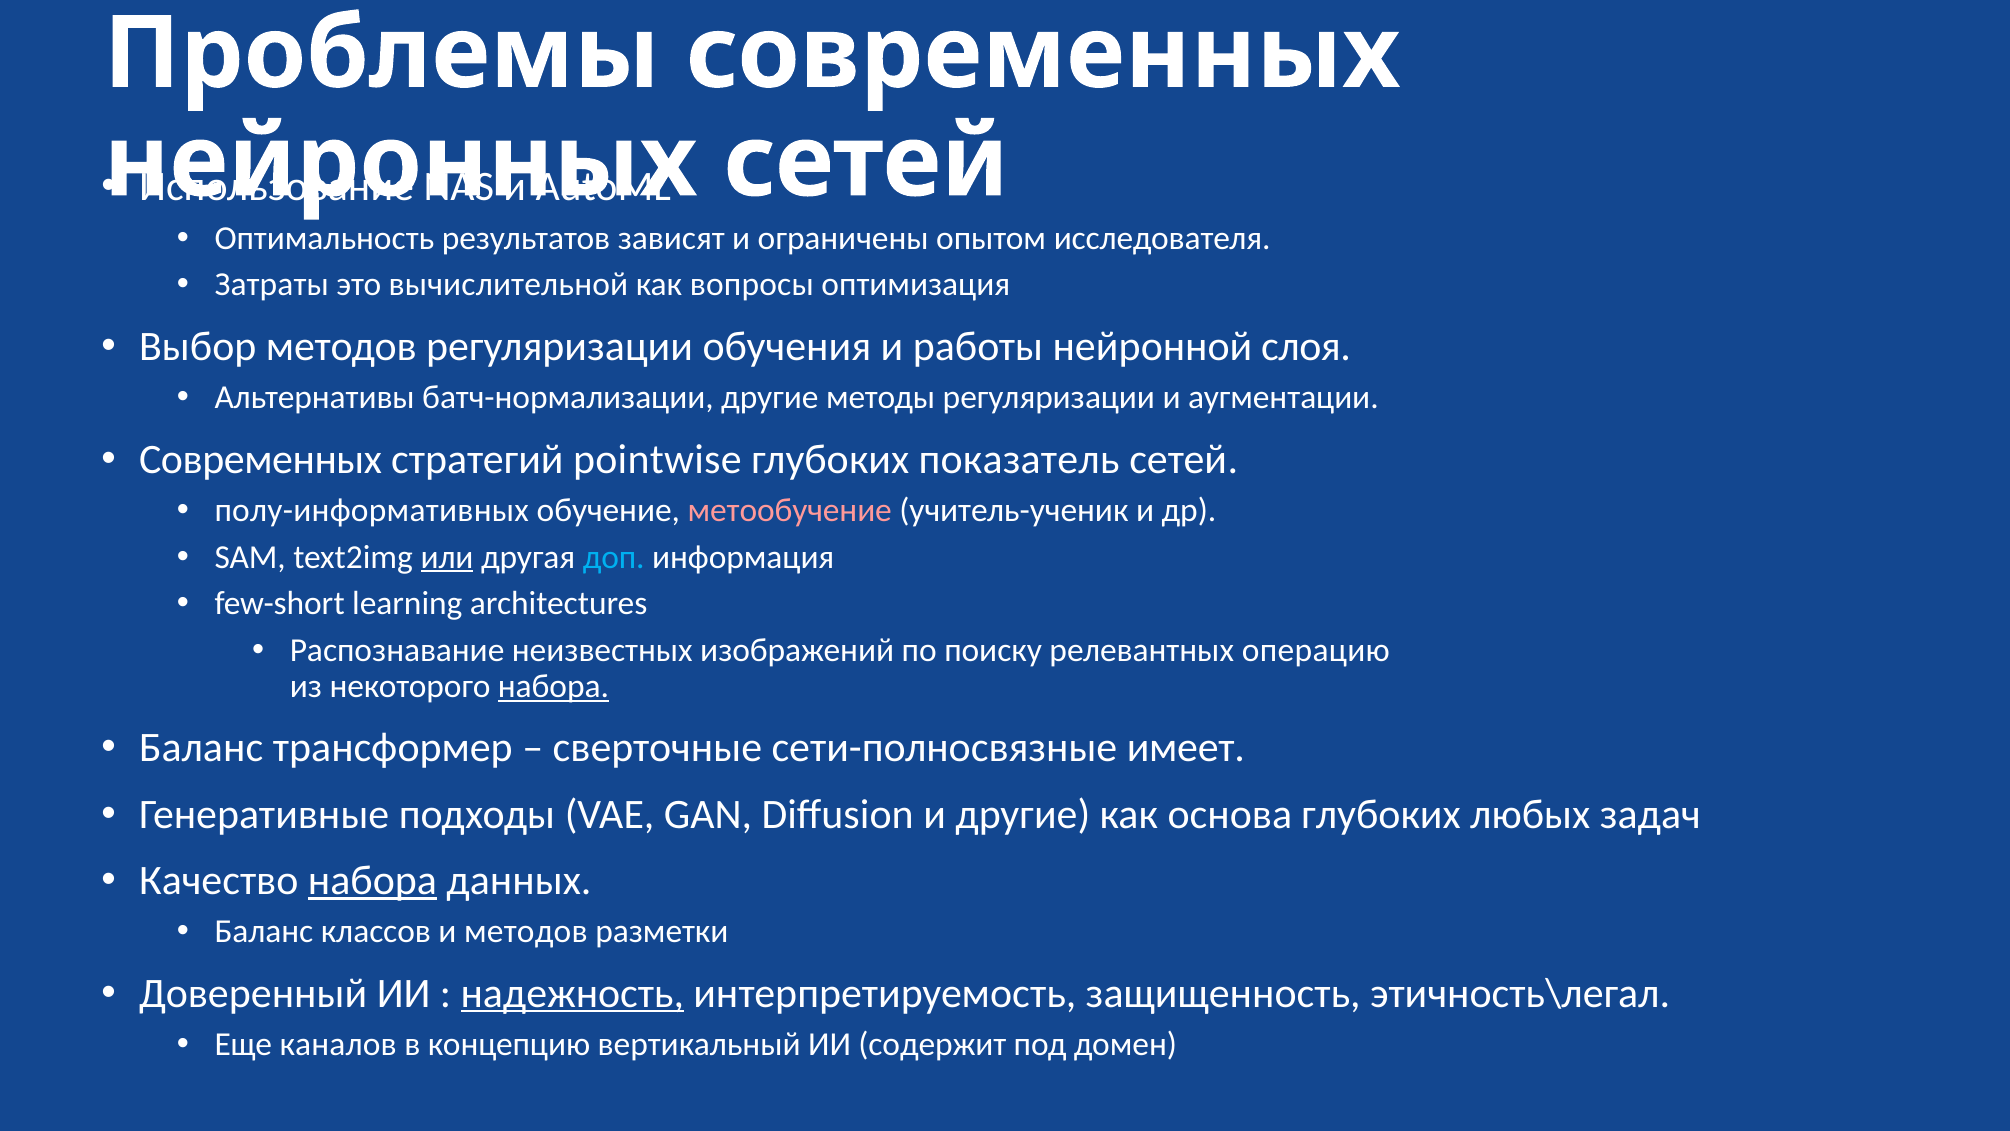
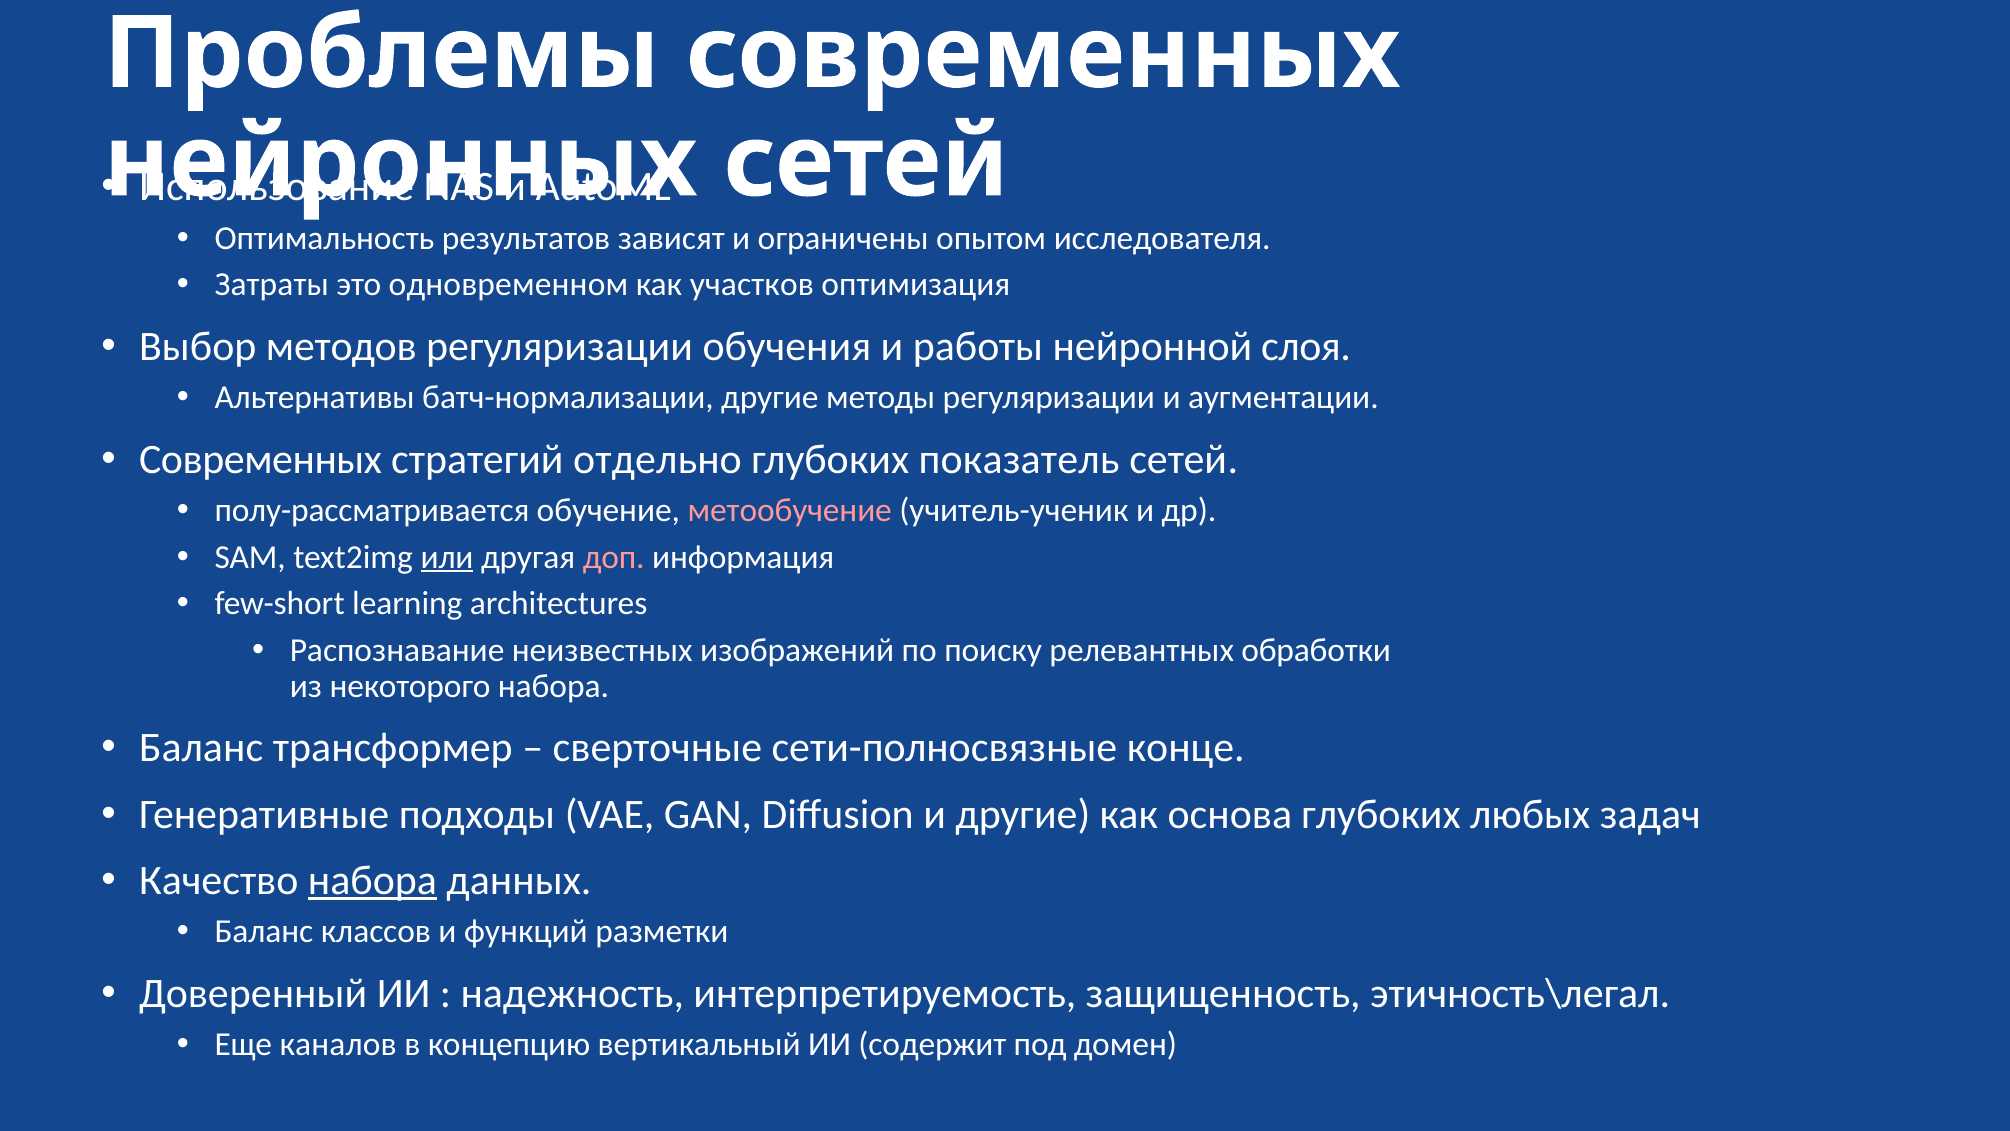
вычислительной: вычислительной -> одновременном
вопросы: вопросы -> участков
pointwise: pointwise -> отдельно
полу-информативных: полу-информативных -> полу-рассматривается
доп colour: light blue -> pink
операцию: операцию -> обработки
набора at (553, 686) underline: present -> none
имеет: имеет -> конце
и методов: методов -> функций
надежность underline: present -> none
